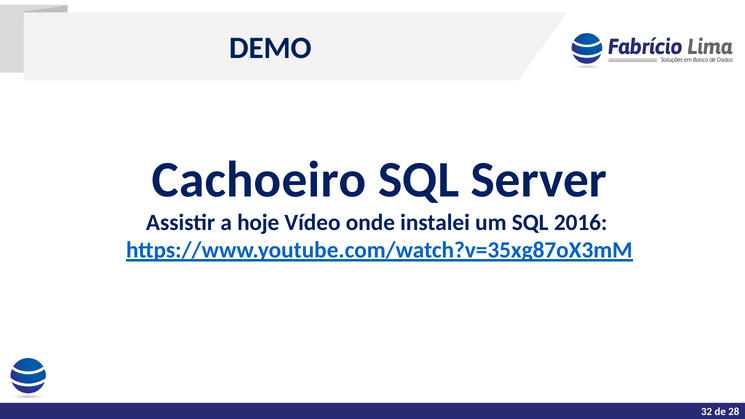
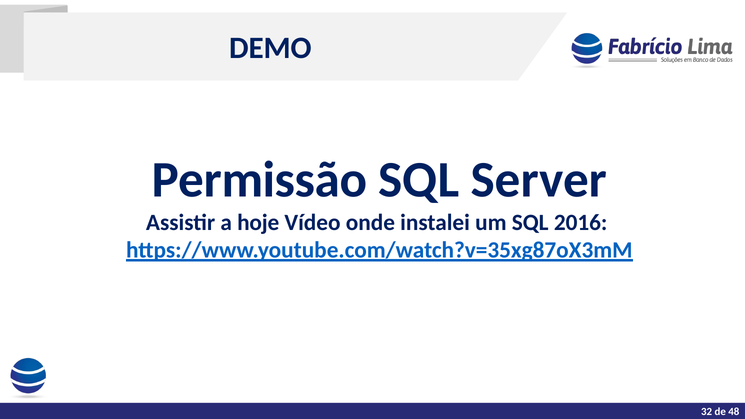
Cachoeiro: Cachoeiro -> Permissão
28: 28 -> 48
